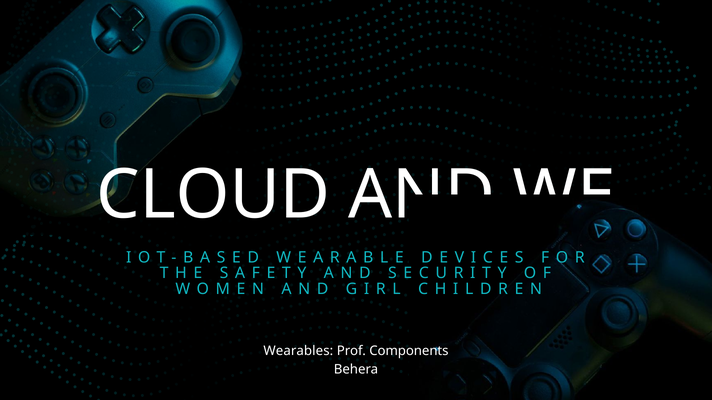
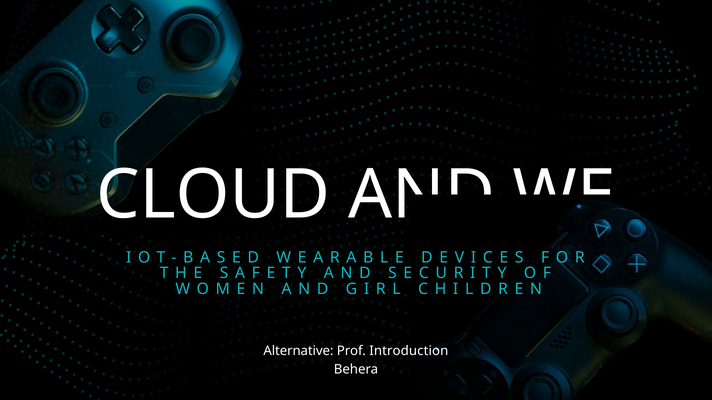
Wearables: Wearables -> Alternative
Components: Components -> Introduction
